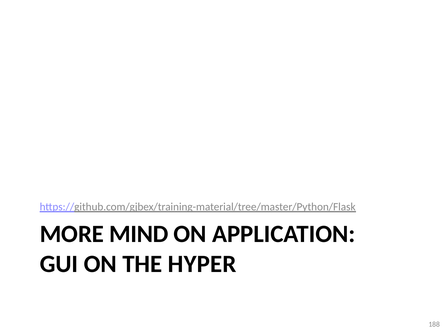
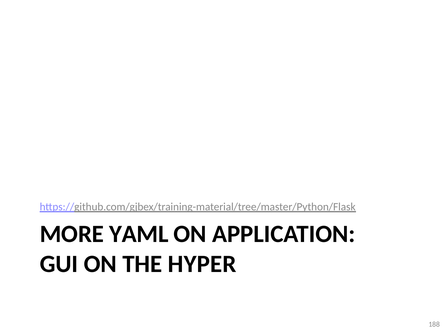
MIND: MIND -> YAML
